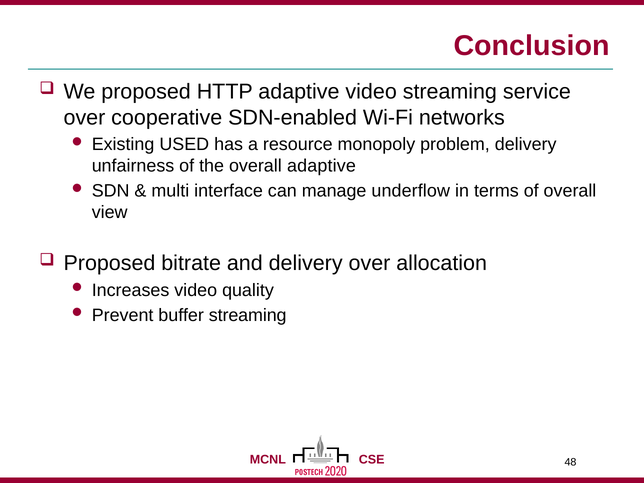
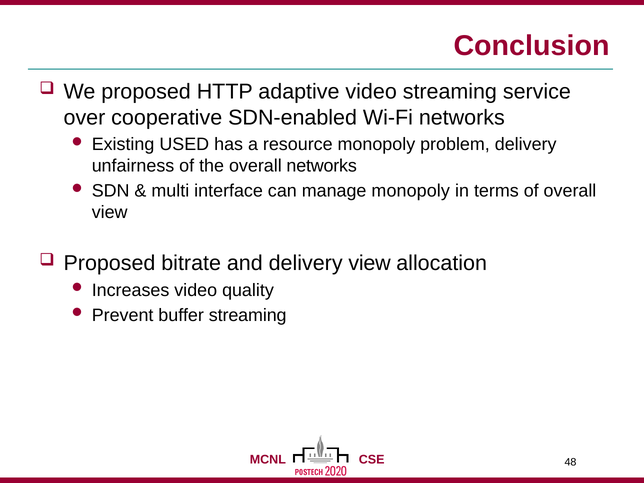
overall adaptive: adaptive -> networks
manage underflow: underflow -> monopoly
delivery over: over -> view
